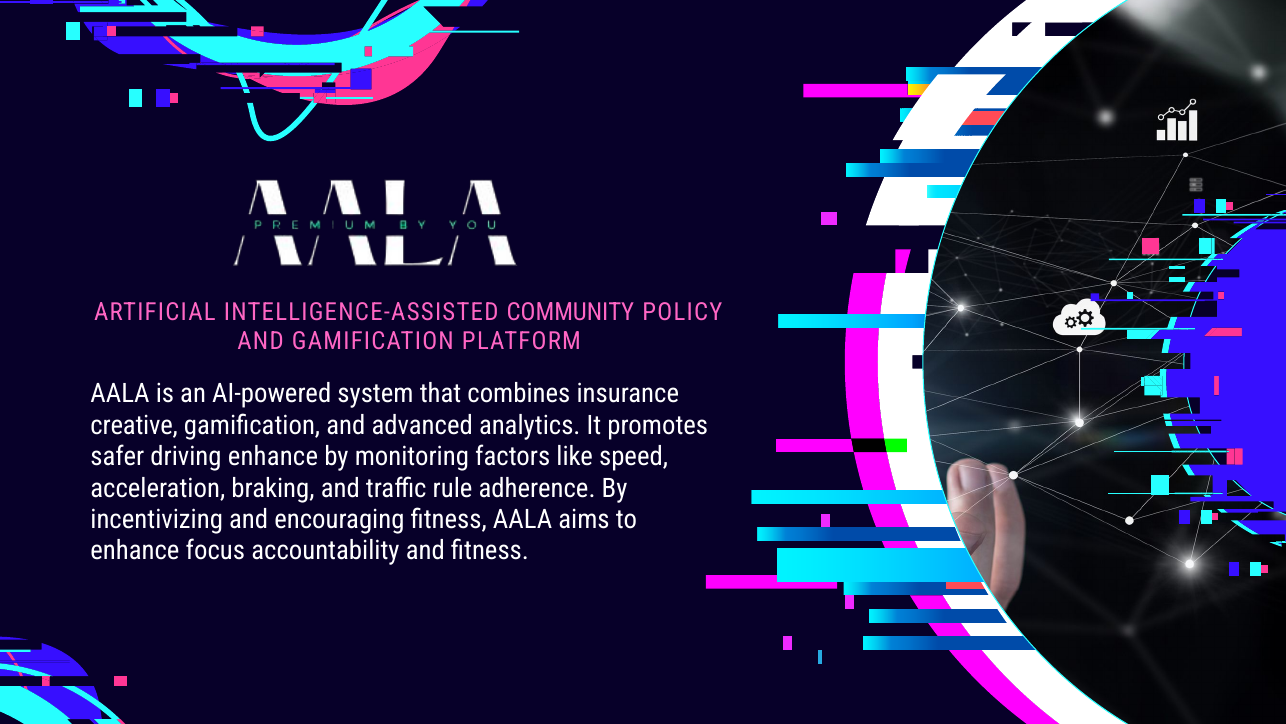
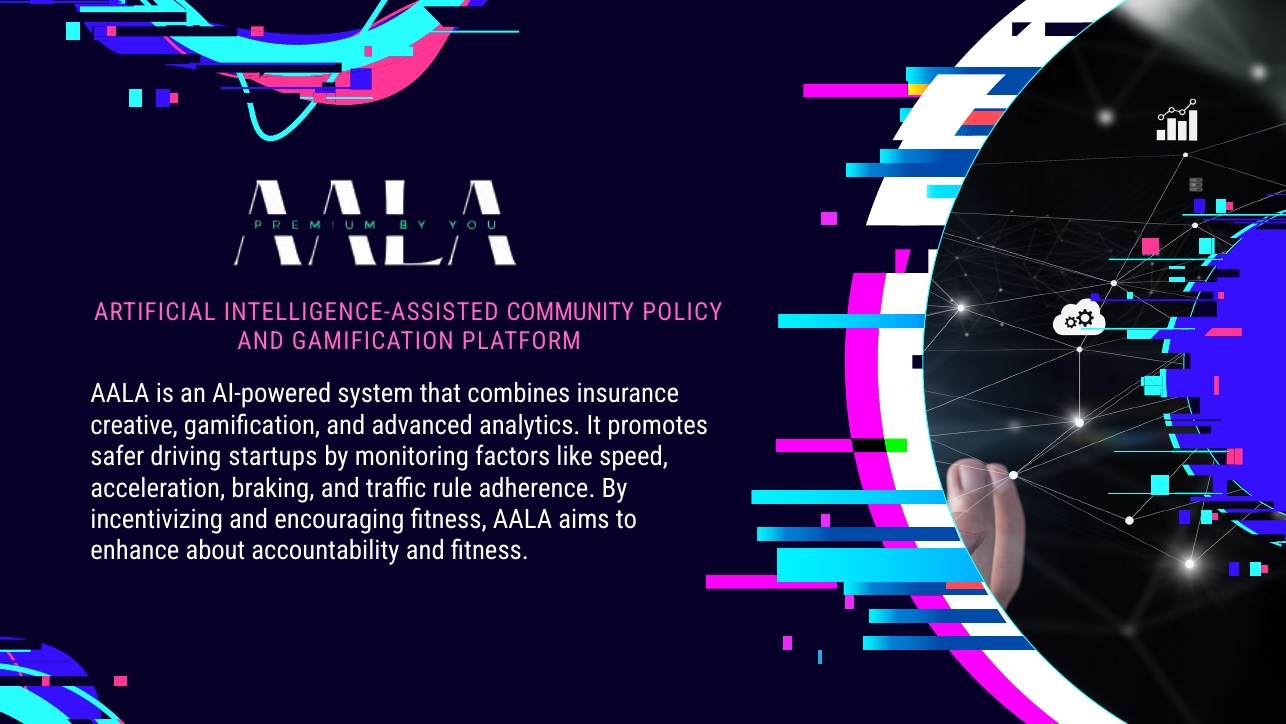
driving enhance: enhance -> startups
focus: focus -> about
